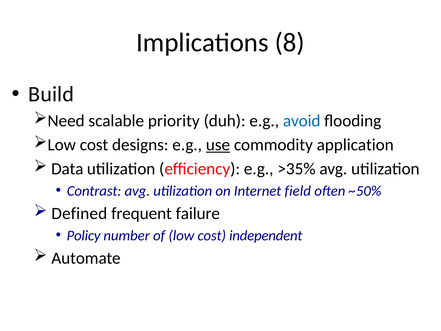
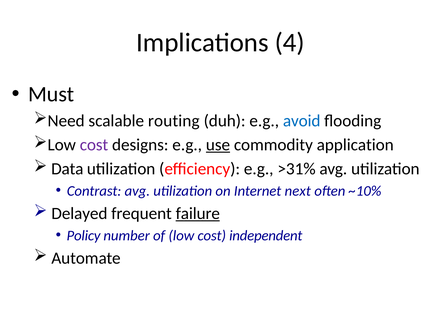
8: 8 -> 4
Build: Build -> Must
priority: priority -> routing
cost at (94, 145) colour: black -> purple
>35%: >35% -> >31%
field: field -> next
~50%: ~50% -> ~10%
Defined: Defined -> Delayed
failure underline: none -> present
